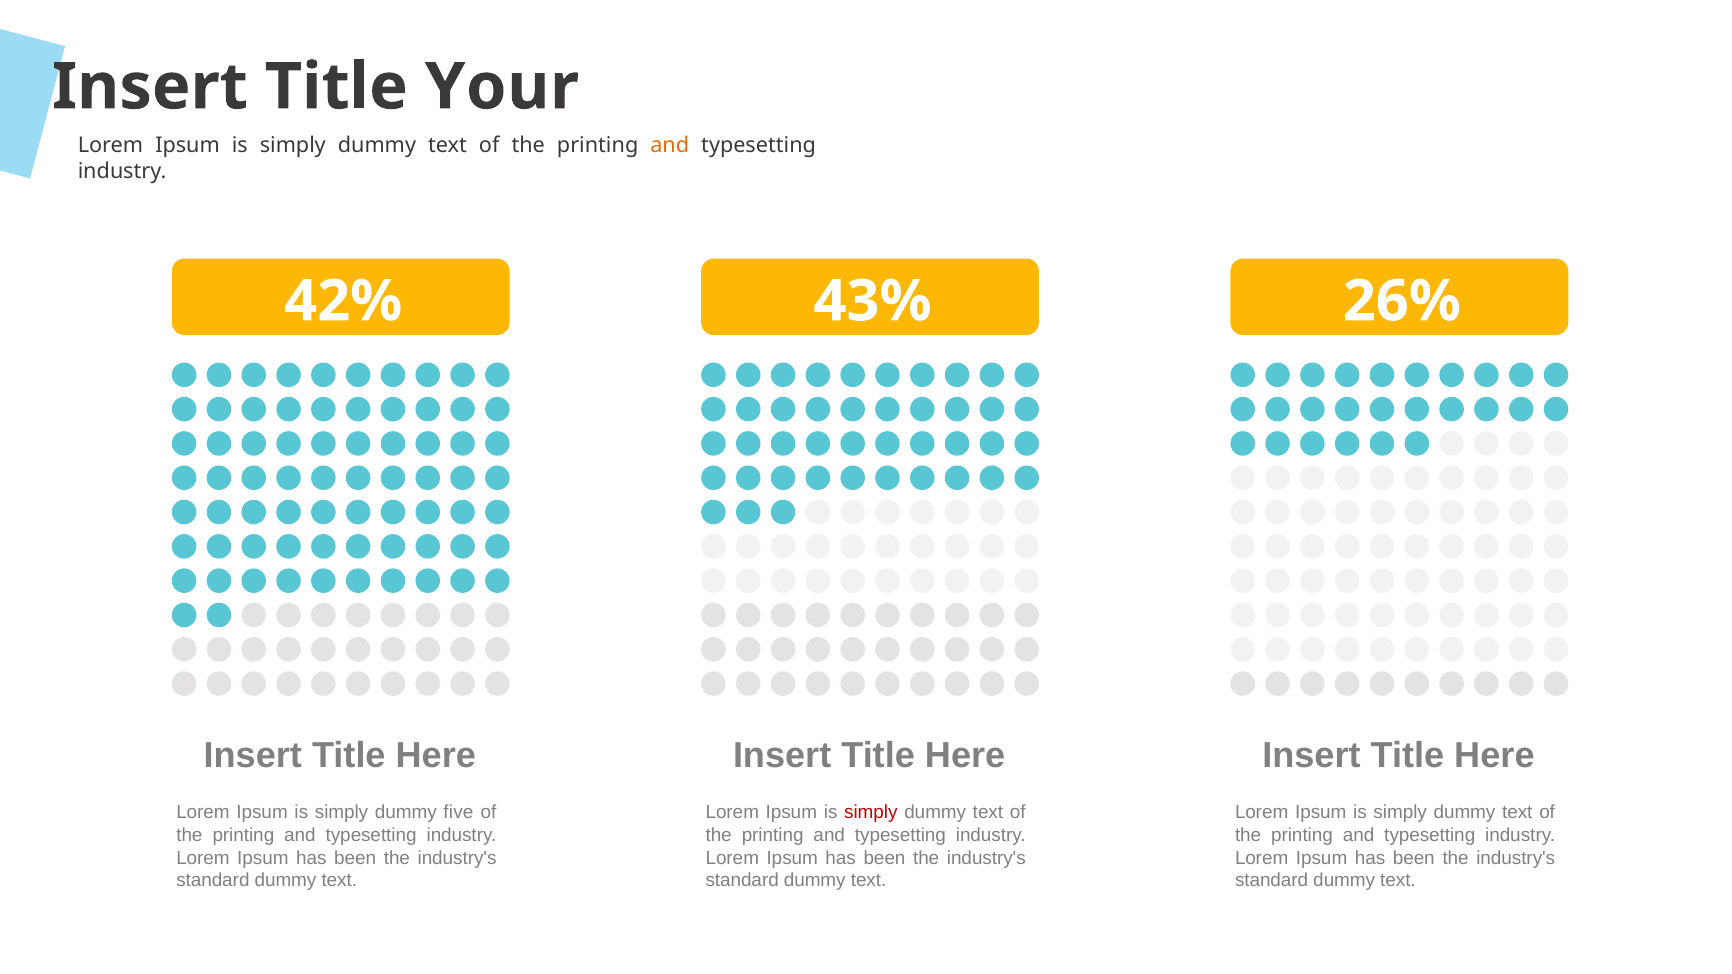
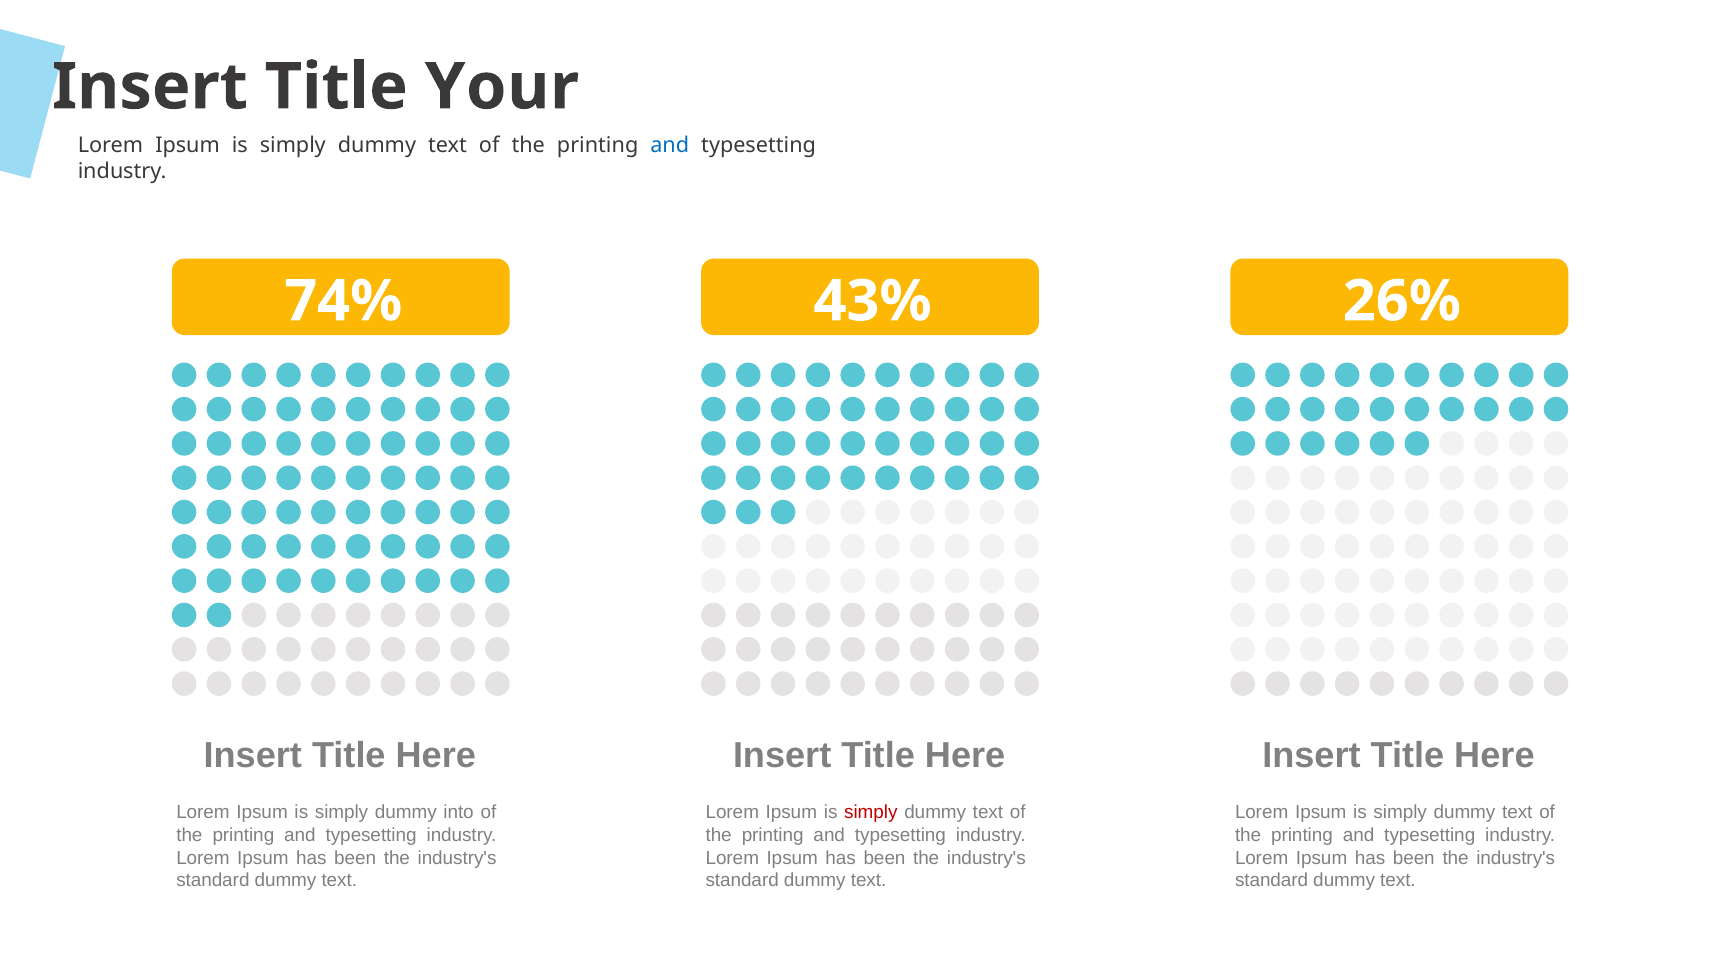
and at (670, 146) colour: orange -> blue
42%: 42% -> 74%
five: five -> into
